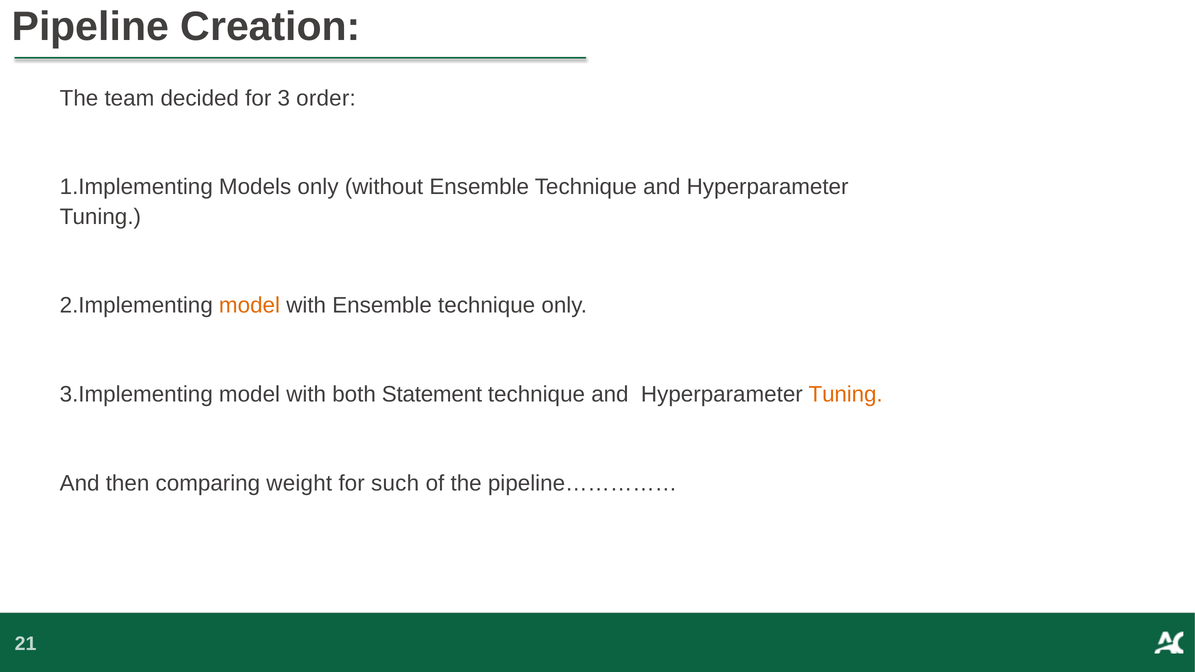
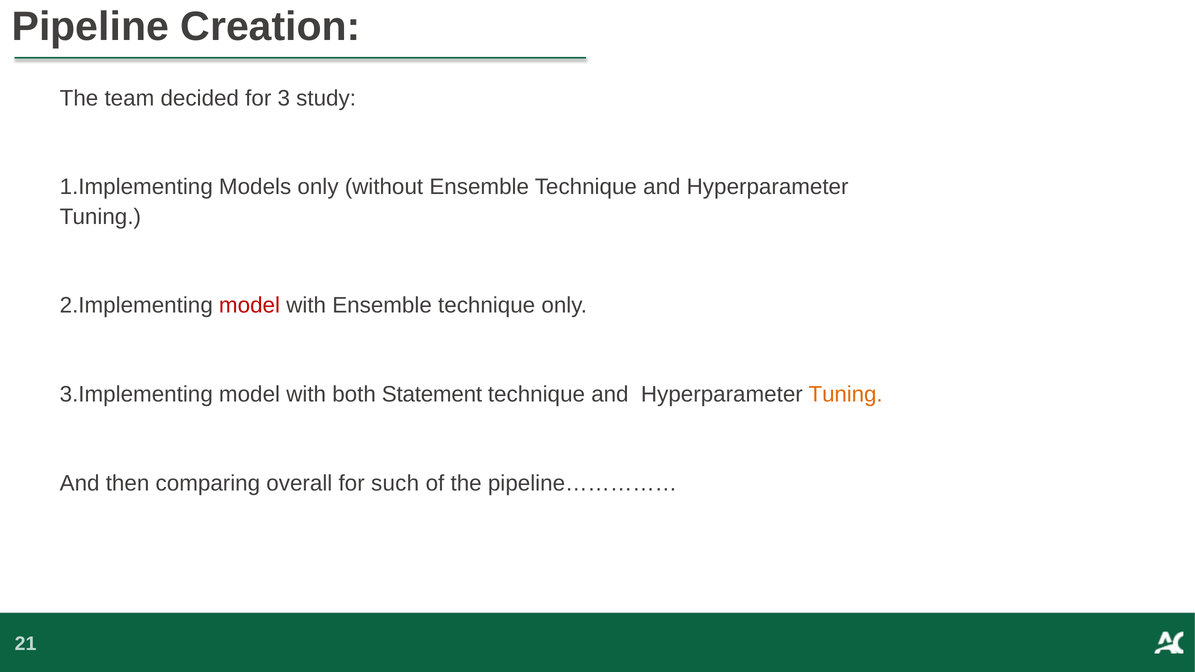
order: order -> study
model at (250, 306) colour: orange -> red
weight: weight -> overall
